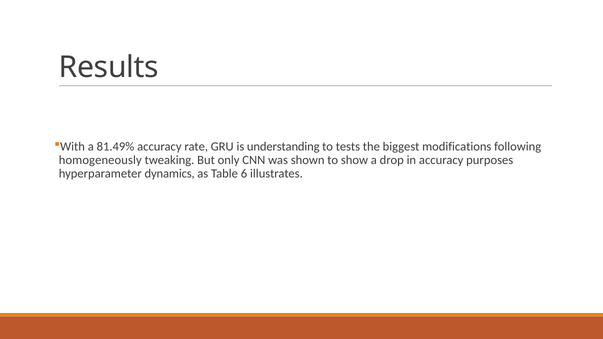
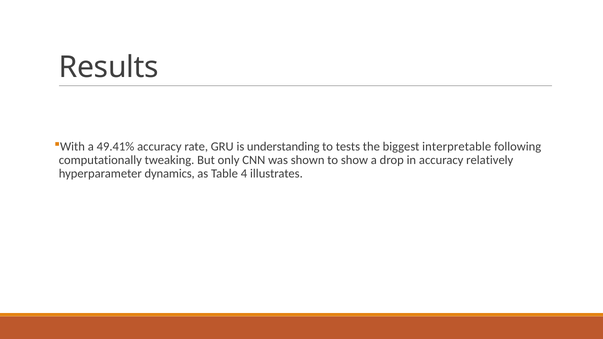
81.49%: 81.49% -> 49.41%
modifications: modifications -> interpretable
homogeneously: homogeneously -> computationally
purposes: purposes -> relatively
6: 6 -> 4
